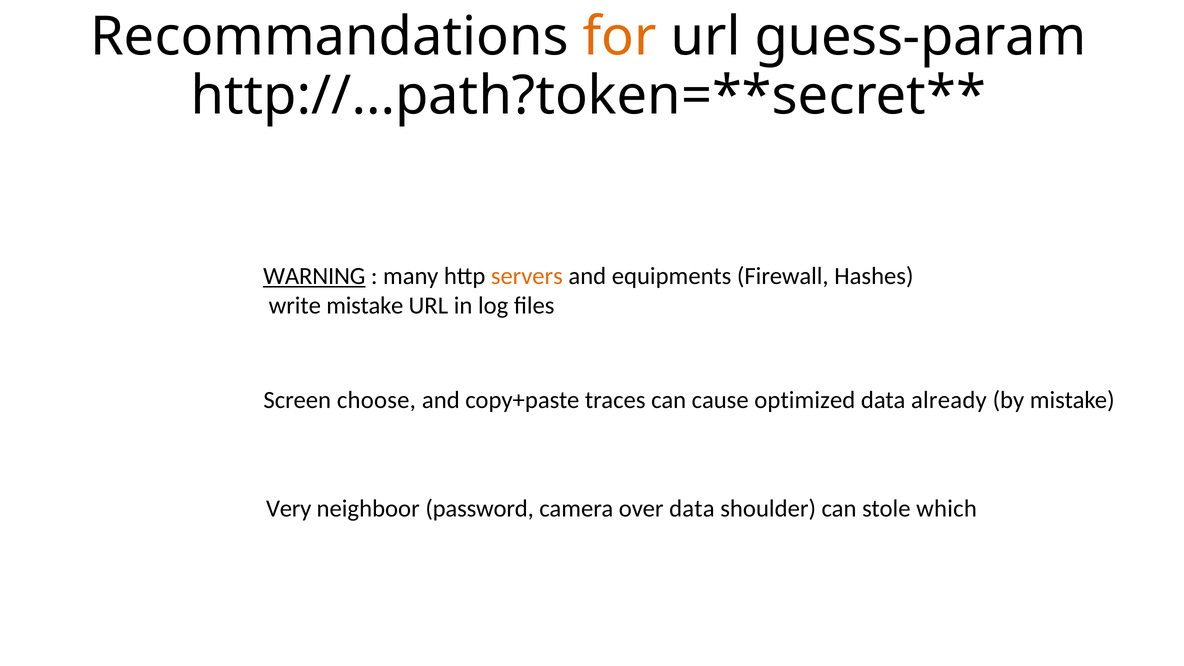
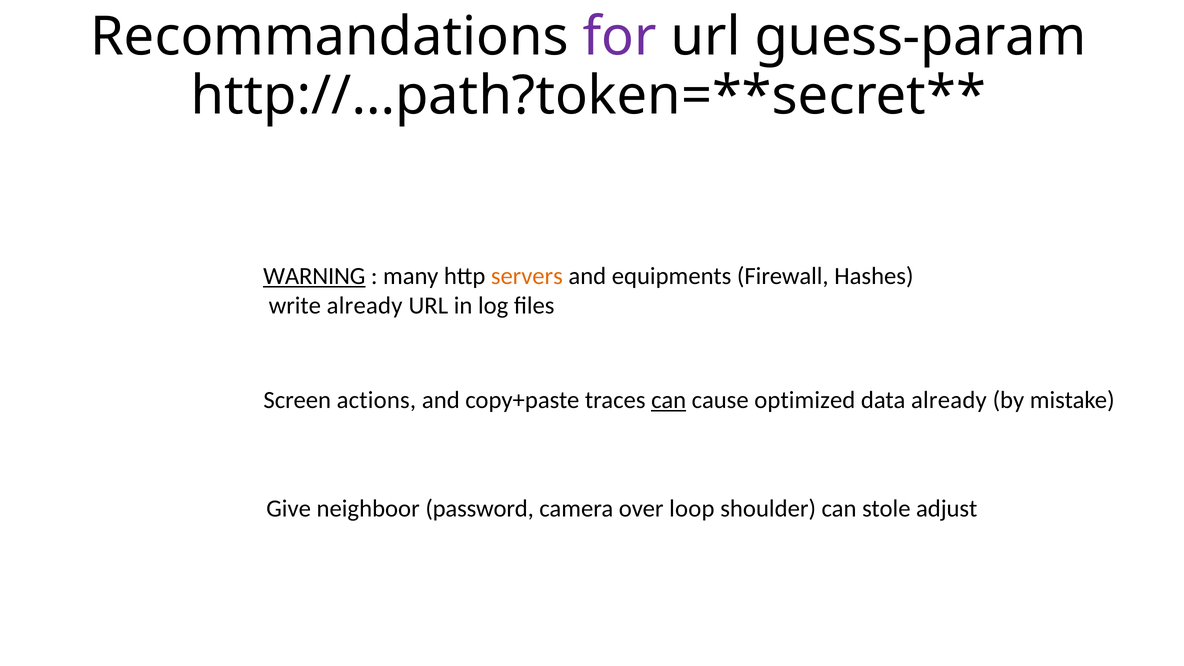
for colour: orange -> purple
write mistake: mistake -> already
choose: choose -> actions
can at (669, 400) underline: none -> present
Very: Very -> Give
over data: data -> loop
which: which -> adjust
